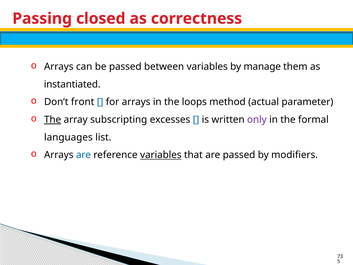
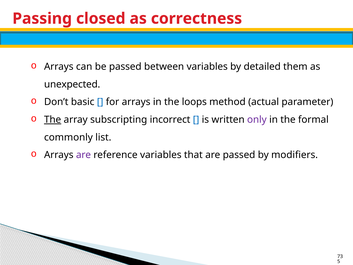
manage: manage -> detailed
instantiated: instantiated -> unexpected
front: front -> basic
excesses: excesses -> incorrect
languages: languages -> commonly
are at (83, 155) colour: blue -> purple
variables at (161, 155) underline: present -> none
